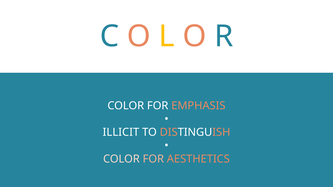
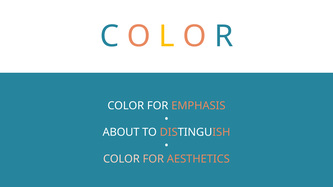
ILLICIT: ILLICIT -> ABOUT
